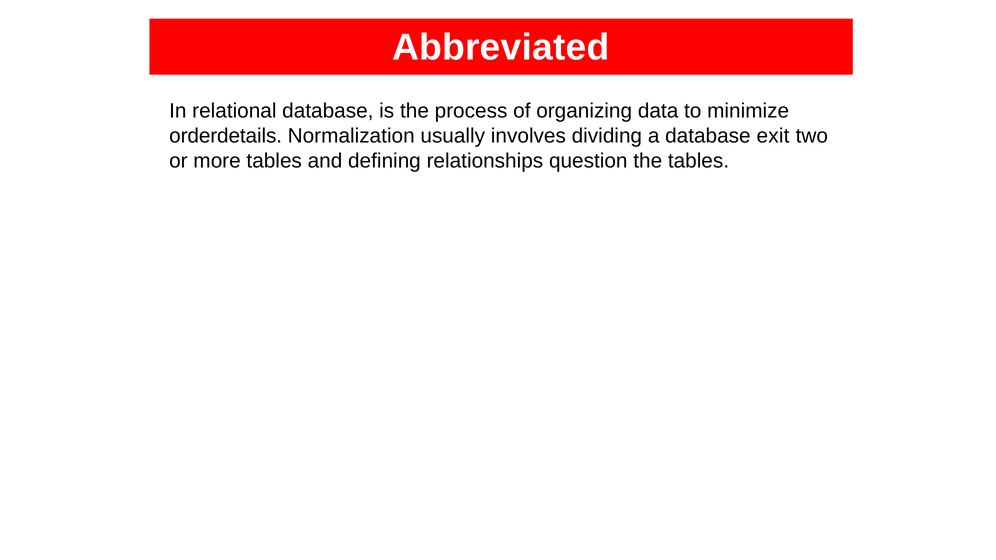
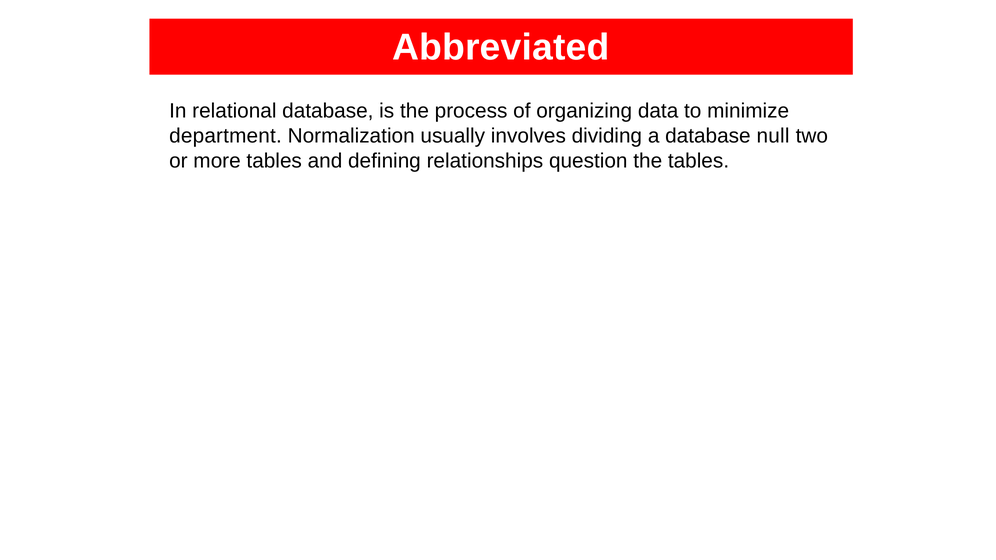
orderdetails: orderdetails -> department
exit: exit -> null
